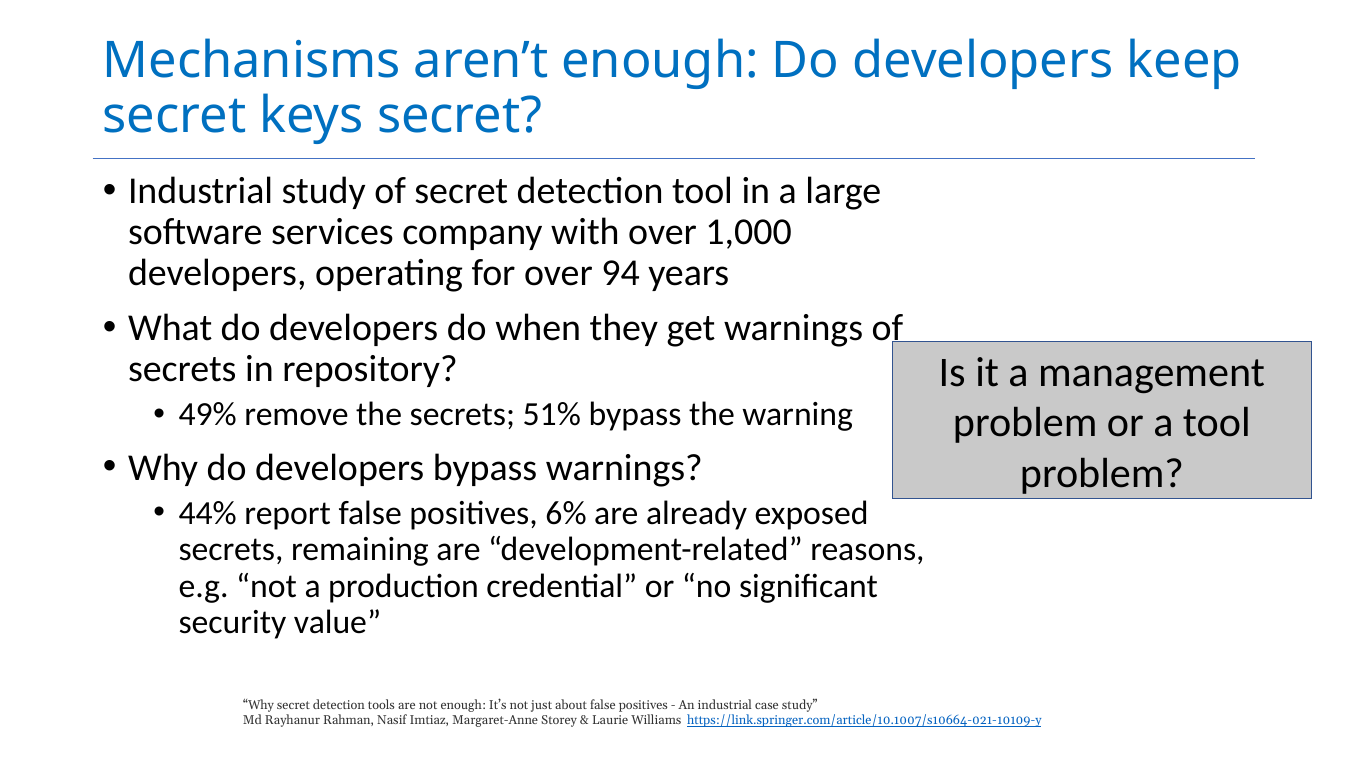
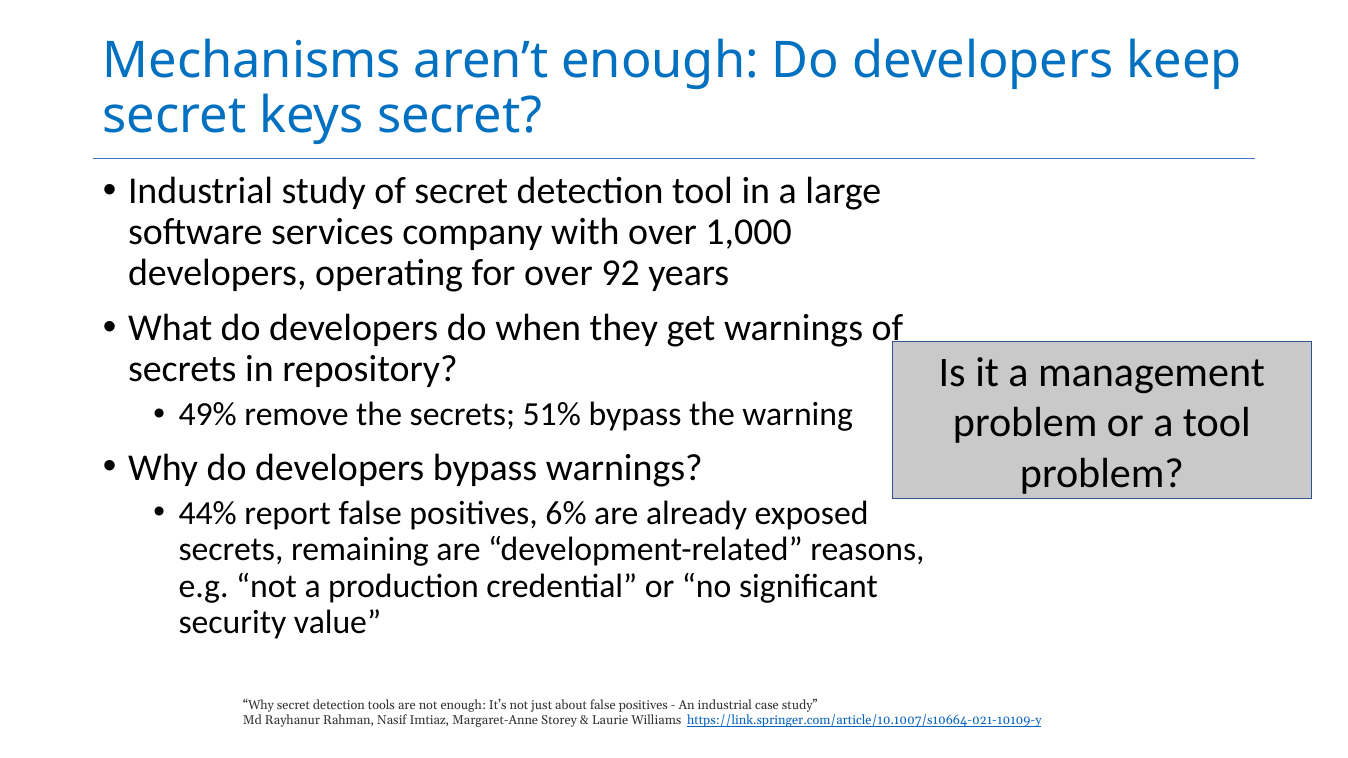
94: 94 -> 92
